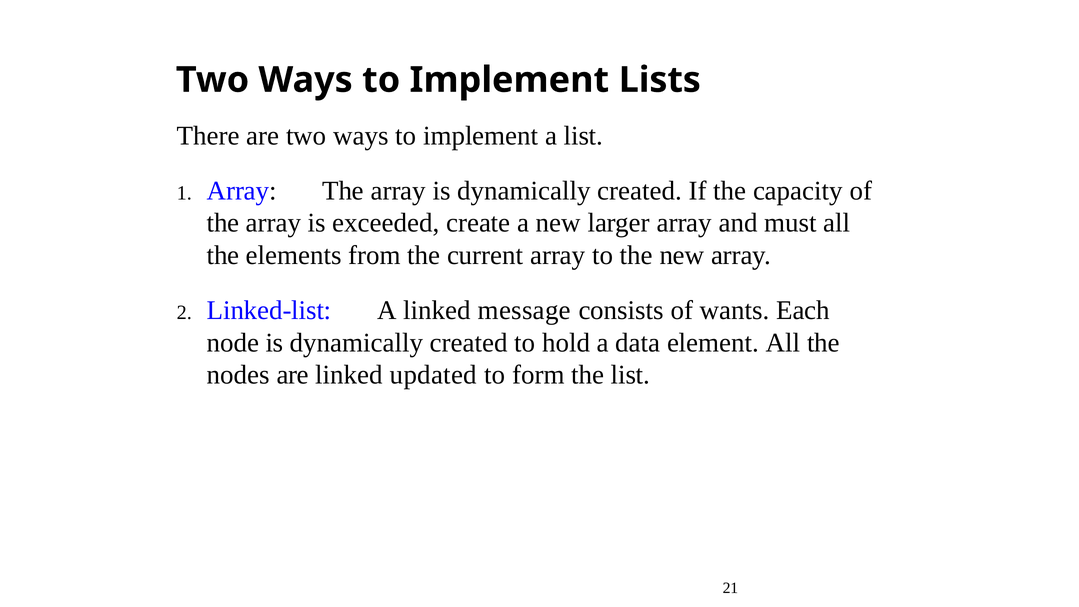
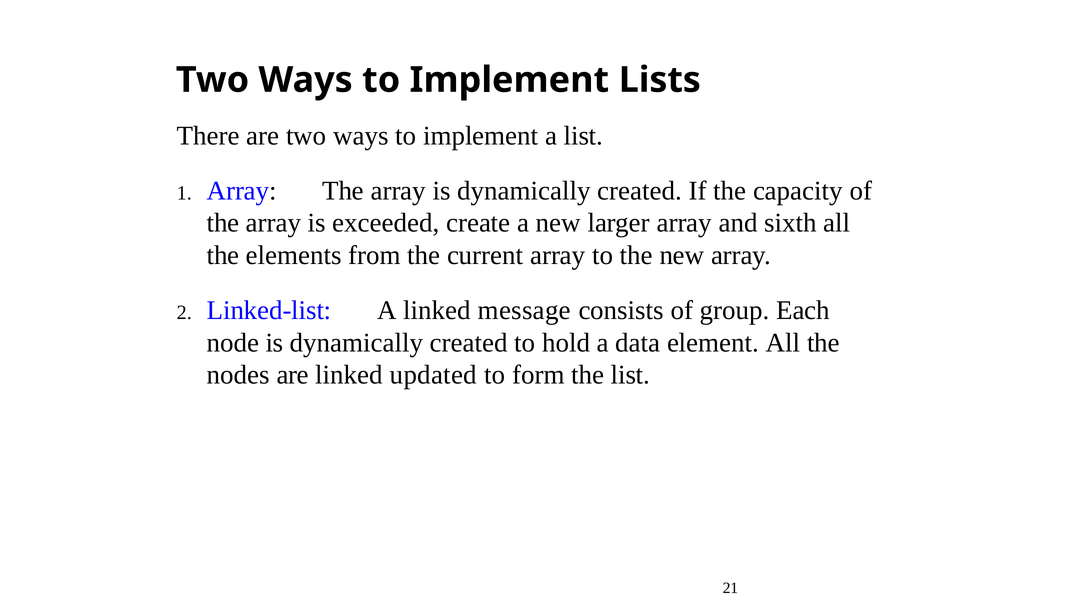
must: must -> sixth
wants: wants -> group
